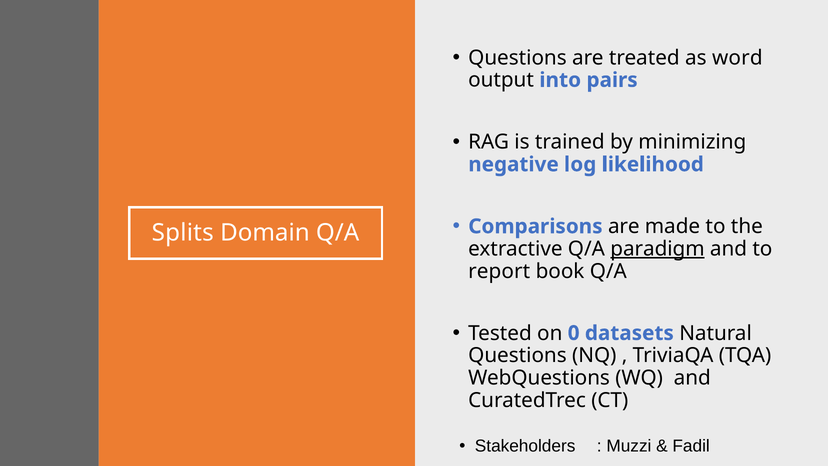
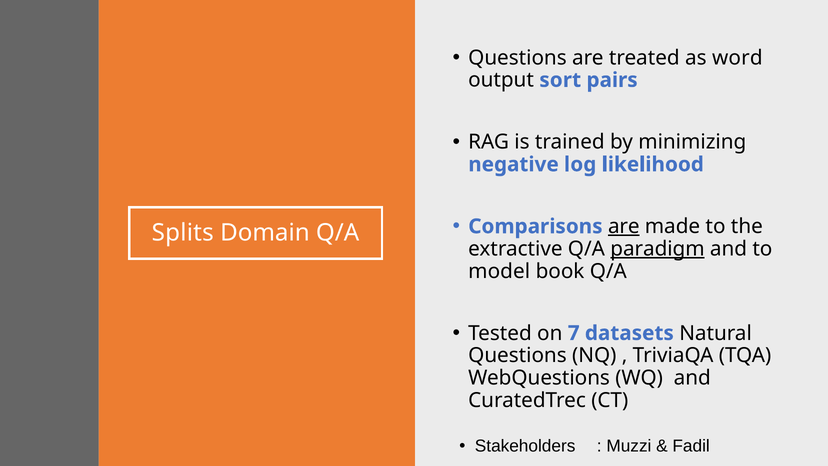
into: into -> sort
are at (624, 226) underline: none -> present
report: report -> model
0: 0 -> 7
